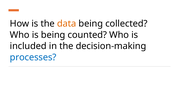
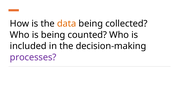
processes colour: blue -> purple
